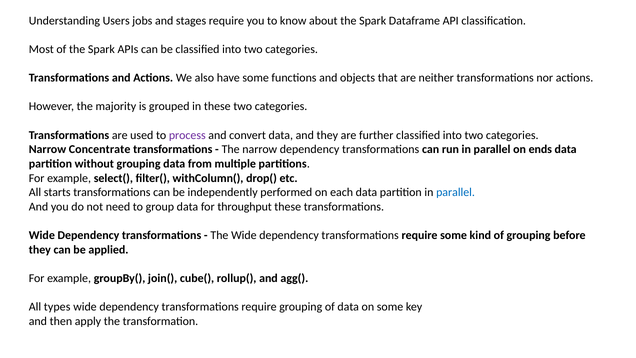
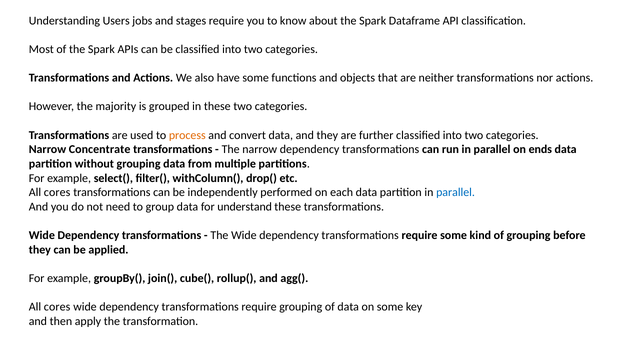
process colour: purple -> orange
starts at (57, 192): starts -> cores
throughput: throughput -> understand
types at (57, 307): types -> cores
